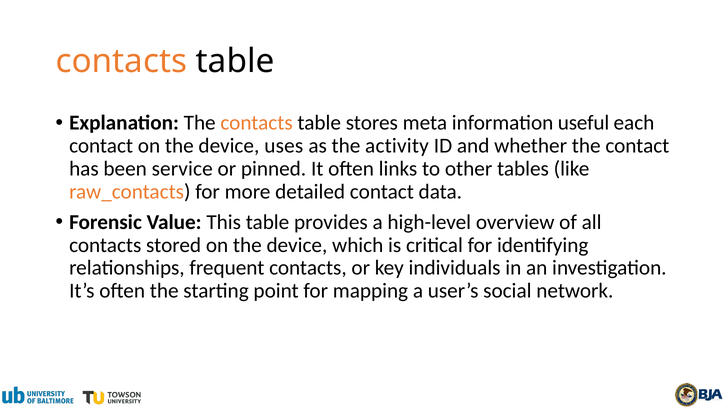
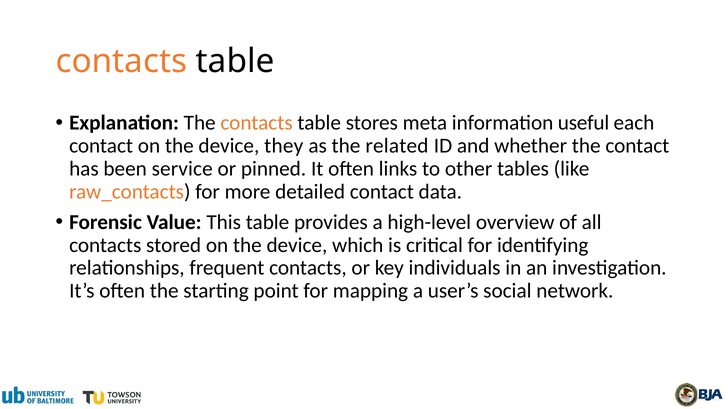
uses: uses -> they
activity: activity -> related
